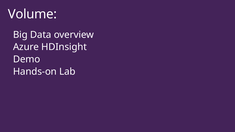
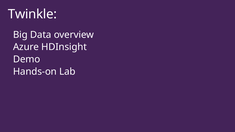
Volume: Volume -> Twinkle
